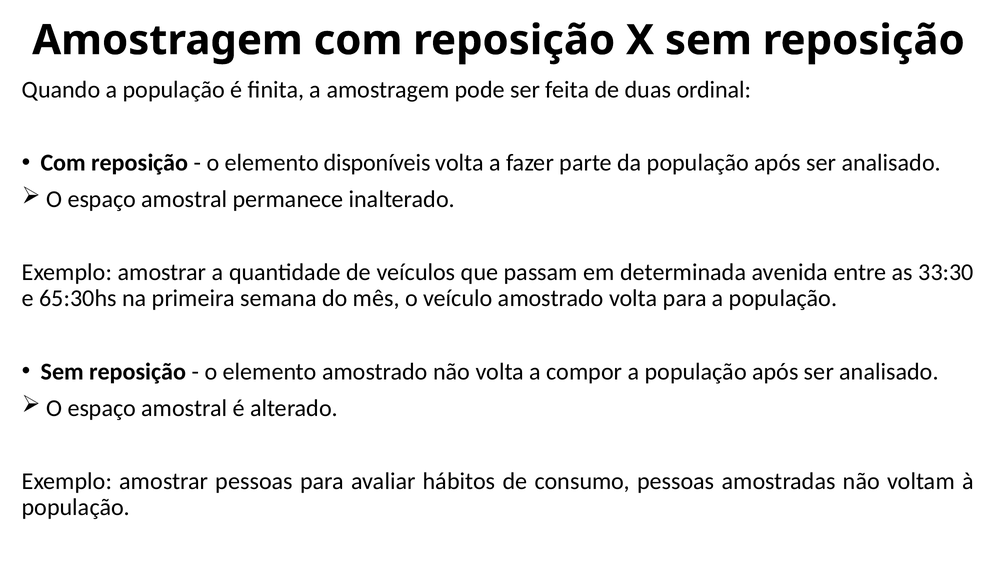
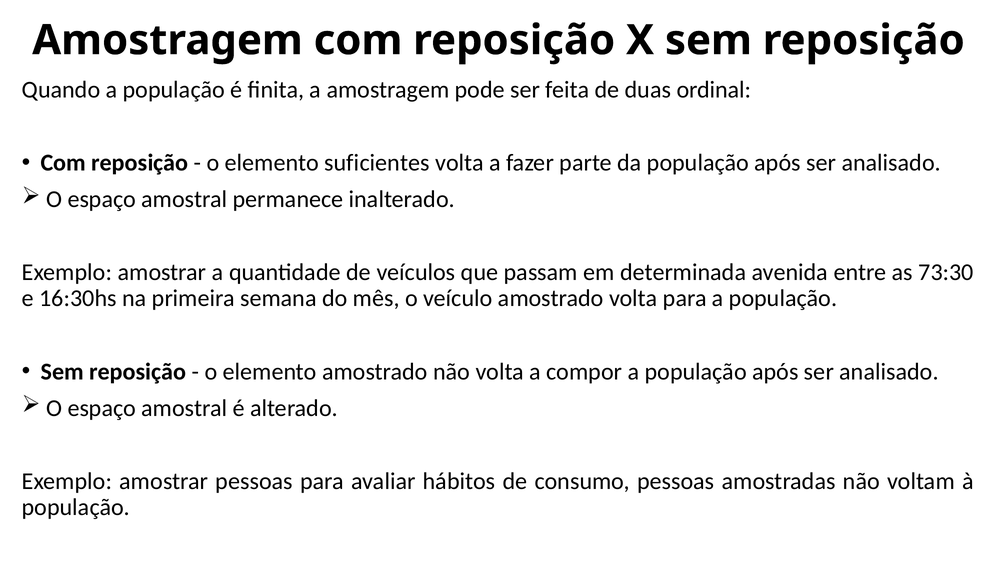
disponíveis: disponíveis -> suficientes
33:30: 33:30 -> 73:30
65:30hs: 65:30hs -> 16:30hs
